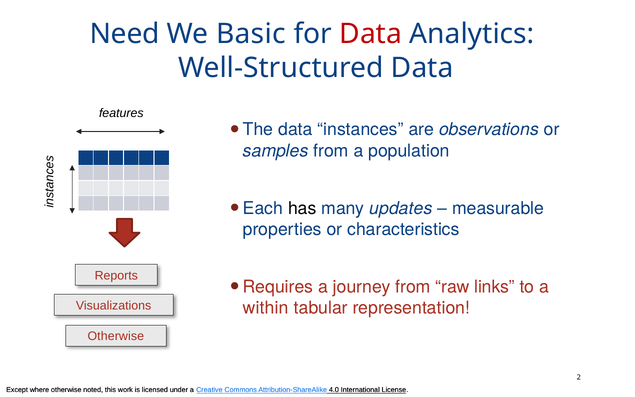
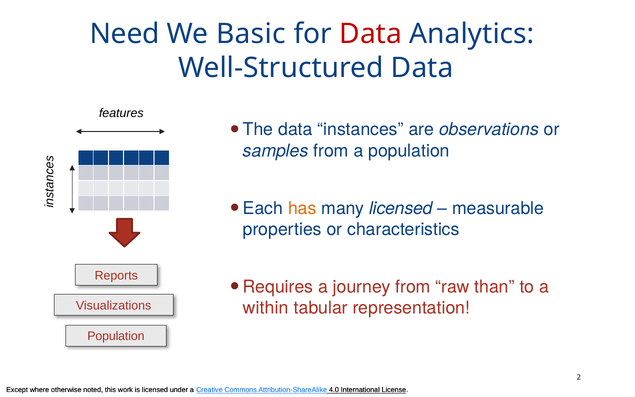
has colour: black -> orange
many updates: updates -> licensed
links: links -> than
Otherwise at (116, 336): Otherwise -> Population
